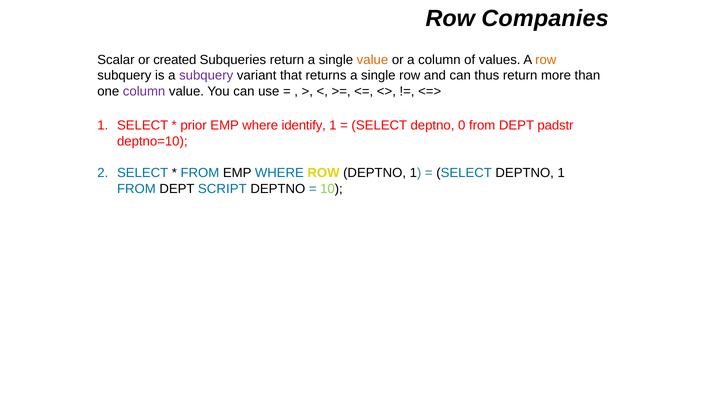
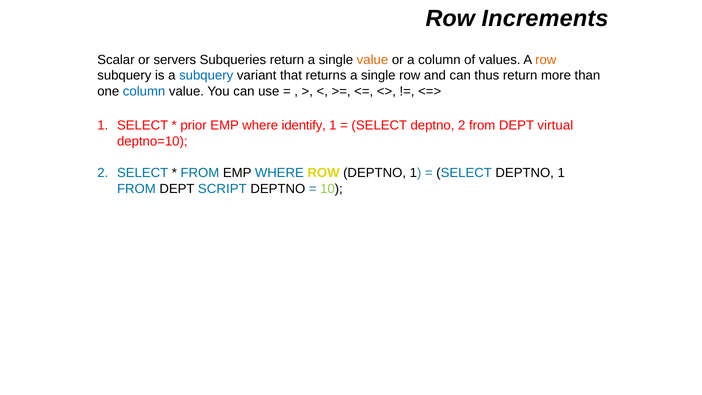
Companies: Companies -> Increments
created: created -> servers
subquery at (206, 75) colour: purple -> blue
column at (144, 91) colour: purple -> blue
deptno 0: 0 -> 2
padstr: padstr -> virtual
